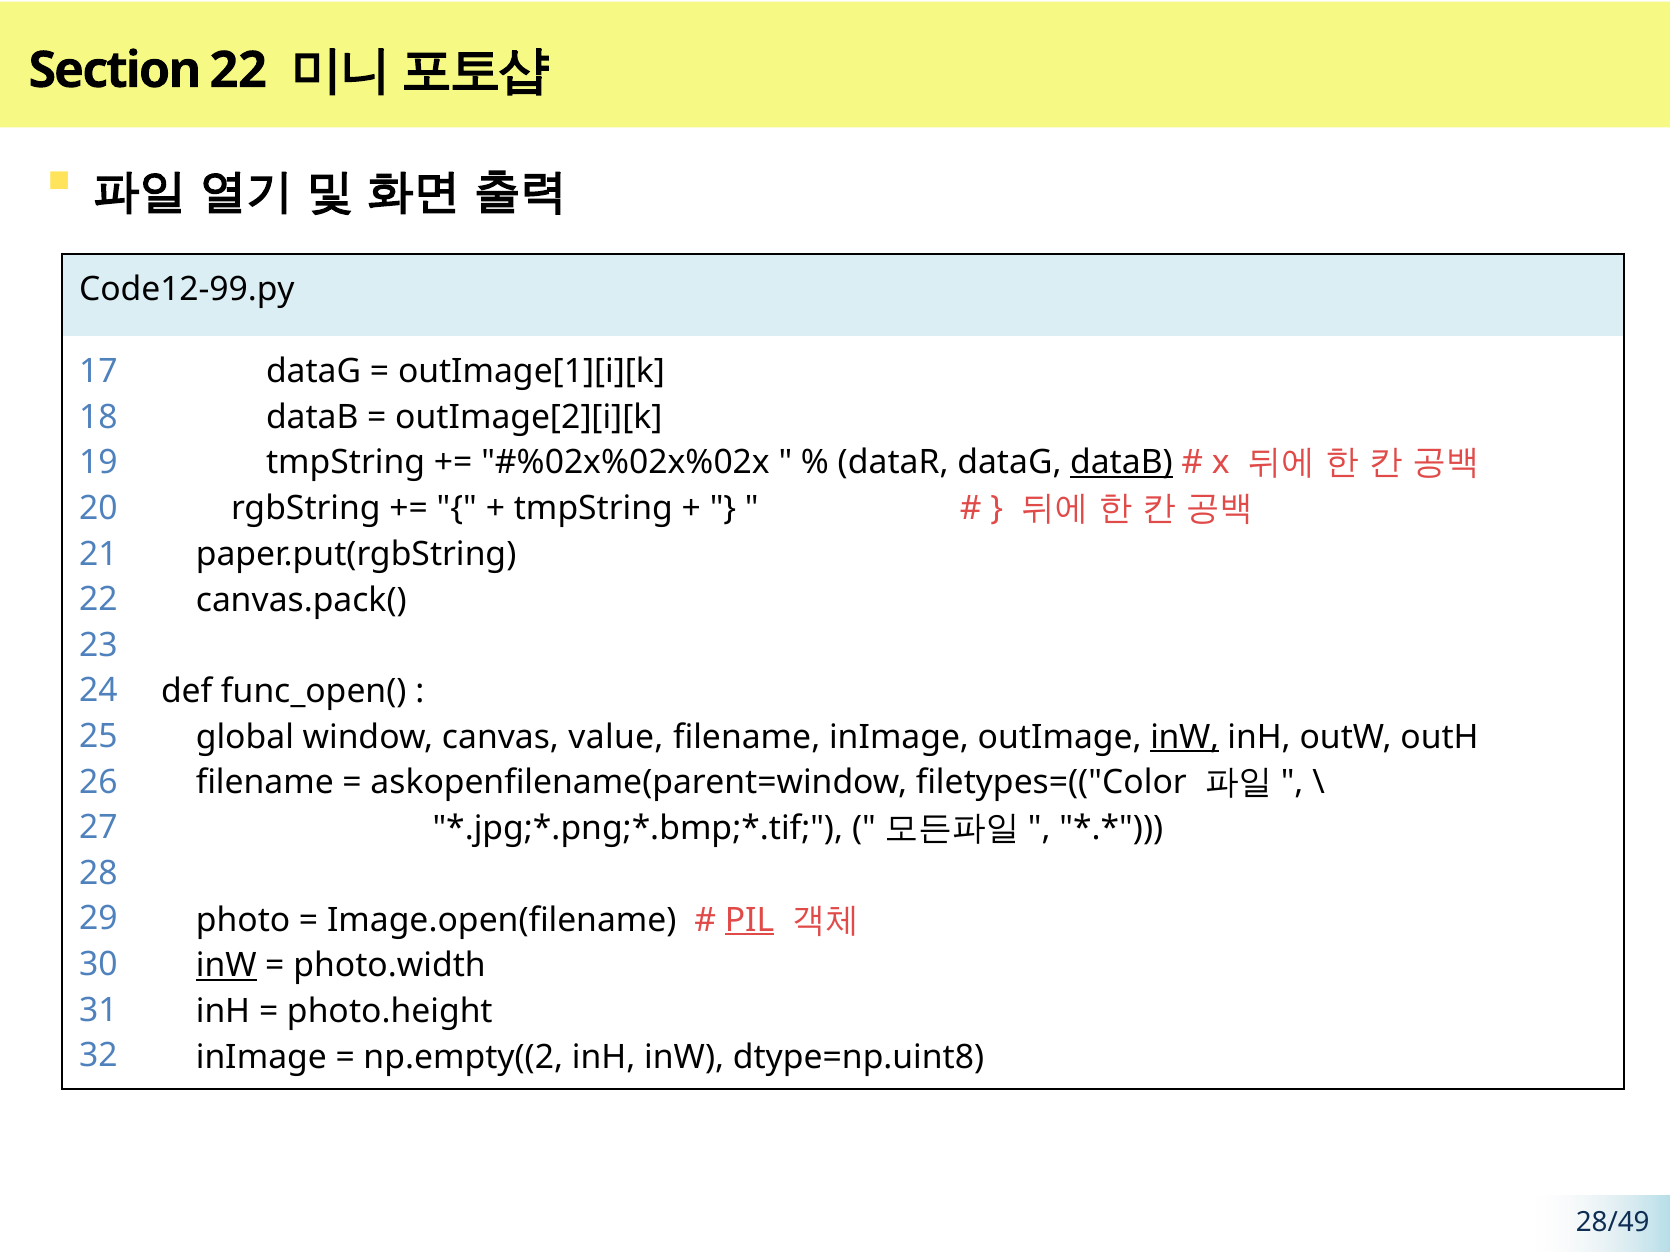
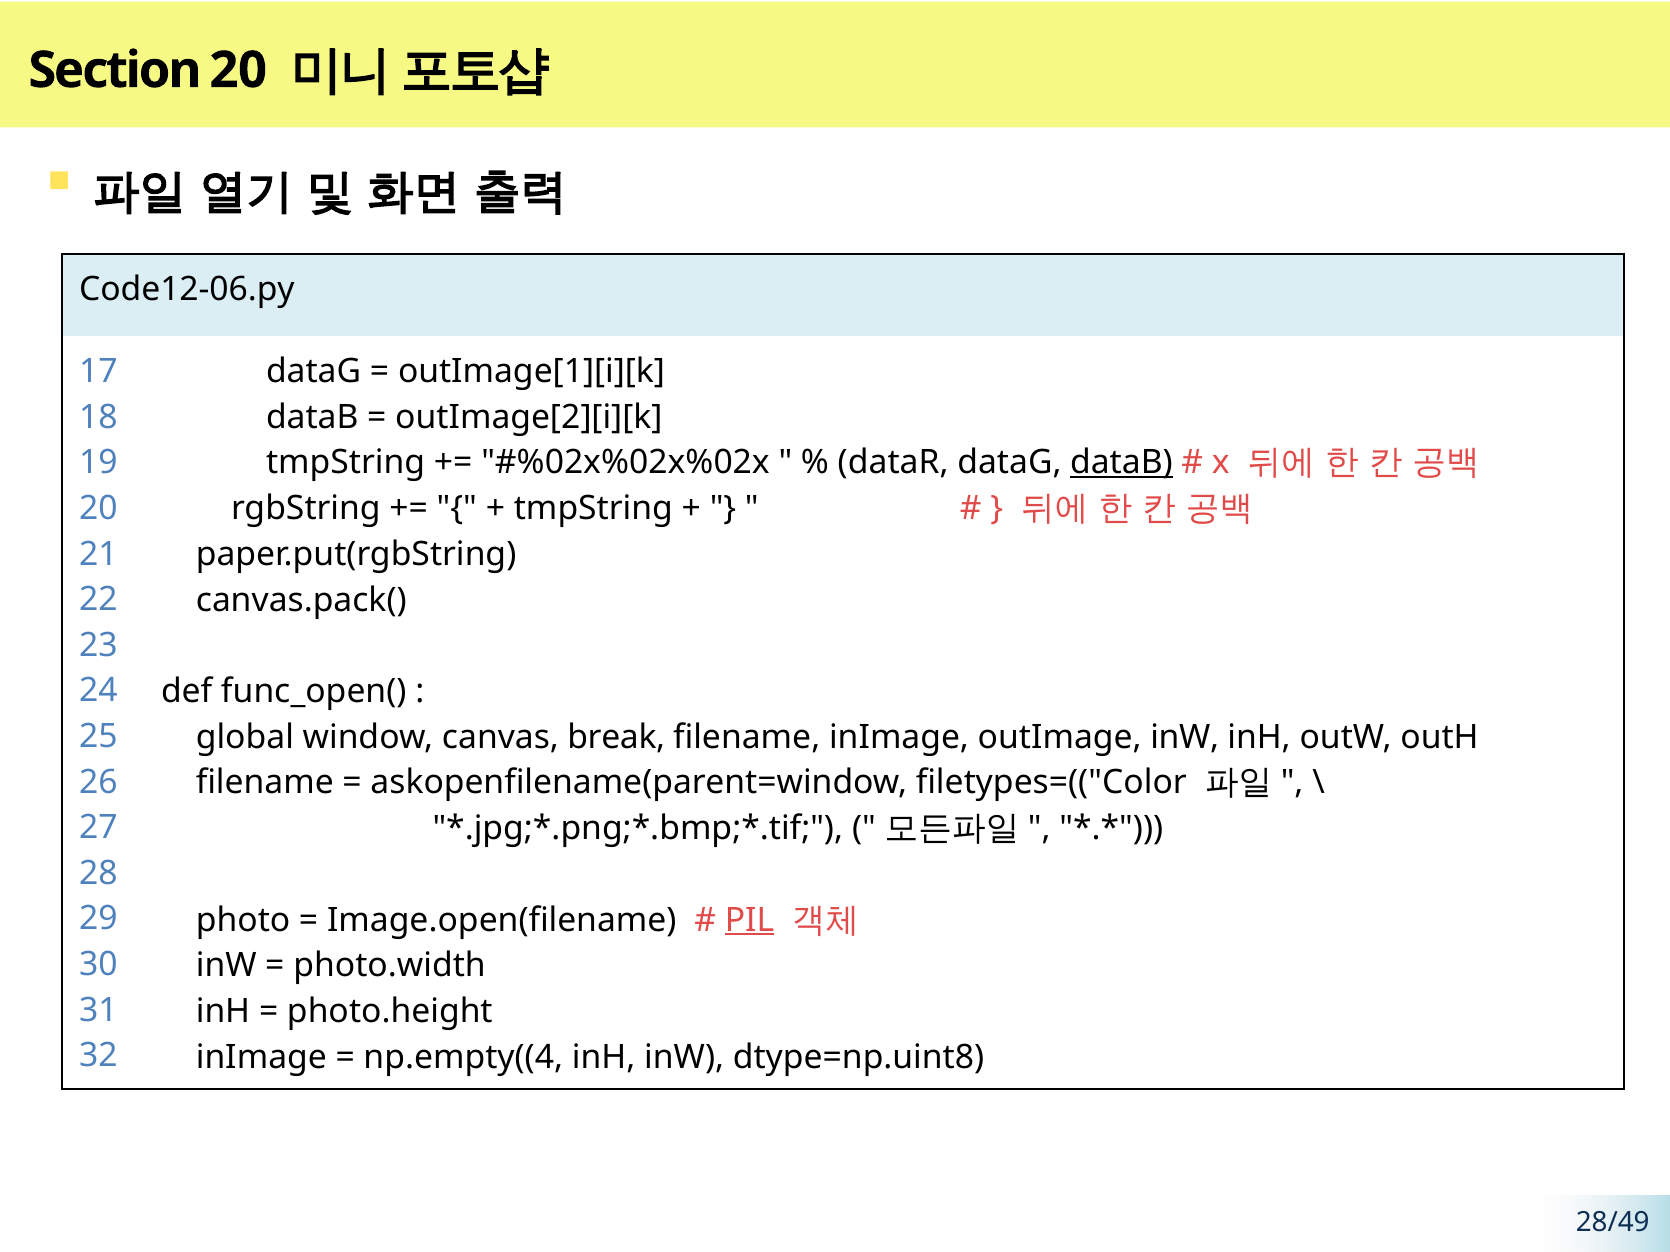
Section 22: 22 -> 20
Code12-99.py: Code12-99.py -> Code12-06.py
value: value -> break
inW at (1185, 737) underline: present -> none
inW at (226, 966) underline: present -> none
np.empty((2: np.empty((2 -> np.empty((4
